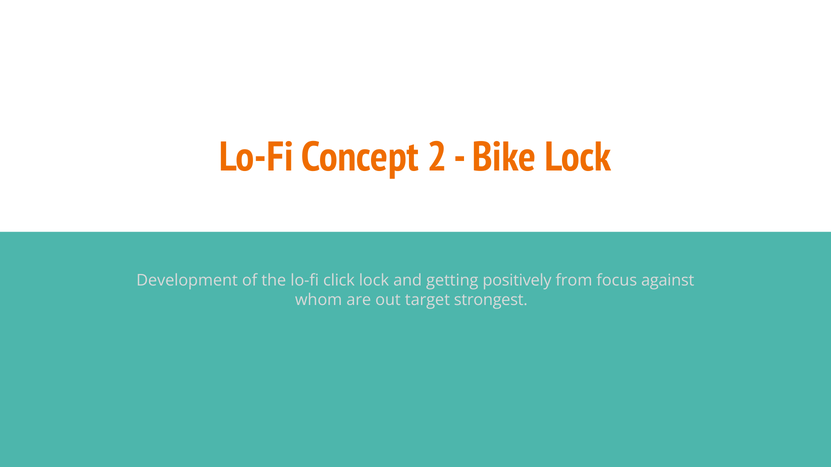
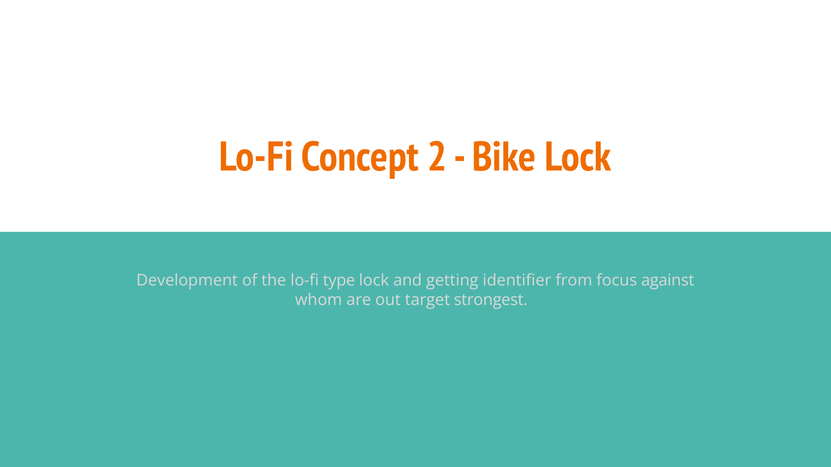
click: click -> type
positively: positively -> identifier
